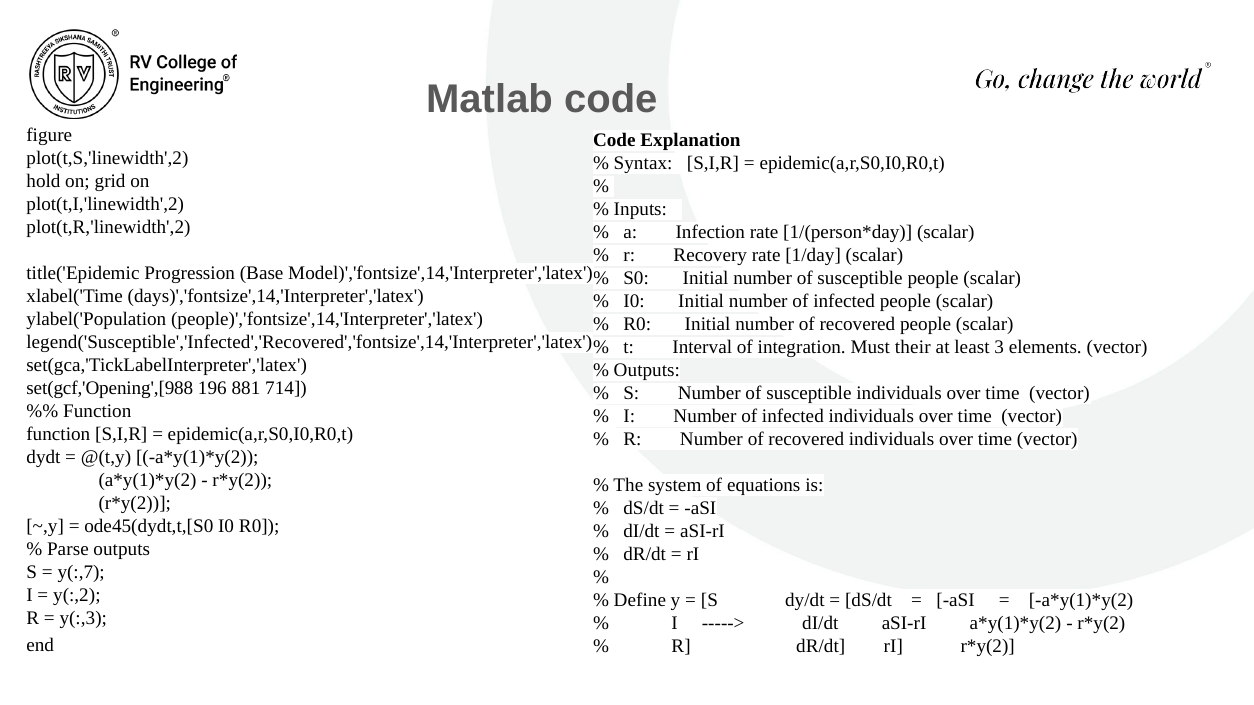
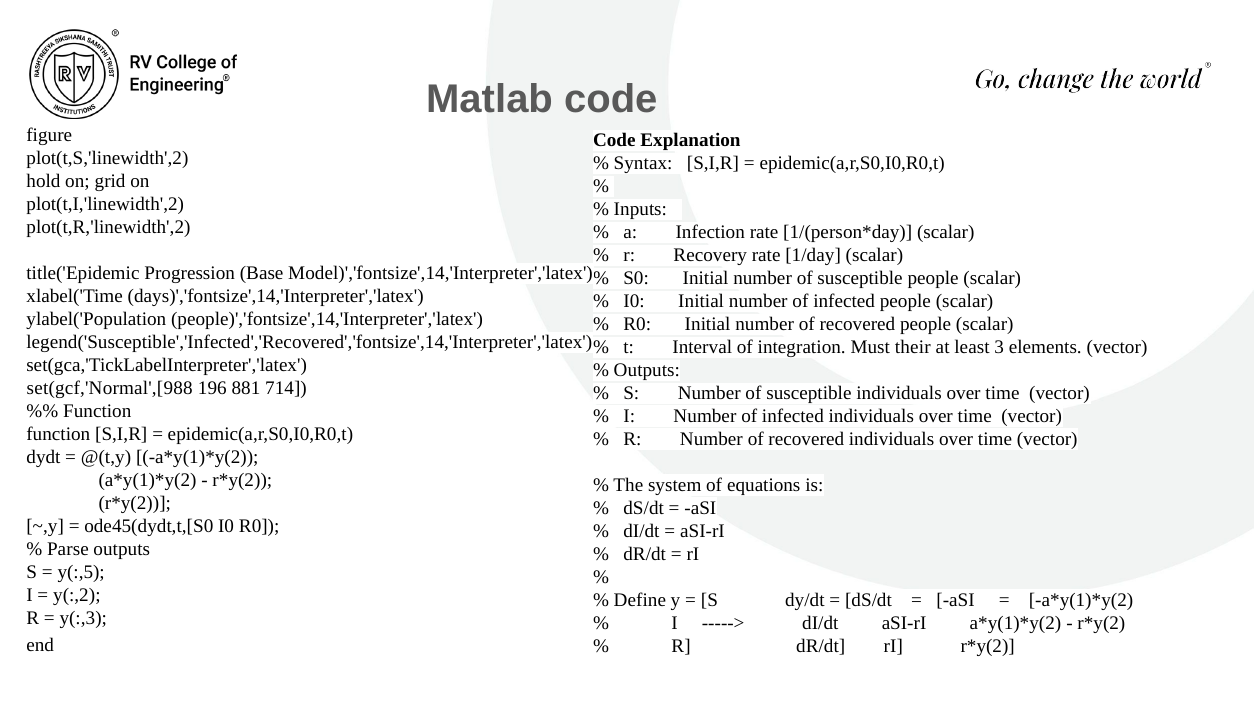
set(gcf,'Opening',[988: set(gcf,'Opening',[988 -> set(gcf,'Normal',[988
y(:,7: y(:,7 -> y(:,5
